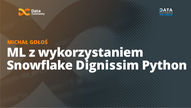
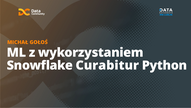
Dignissim: Dignissim -> Curabitur
